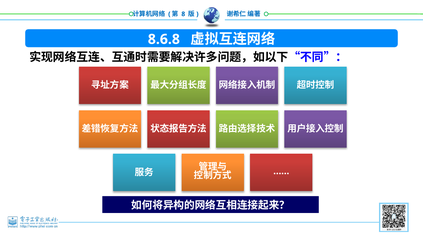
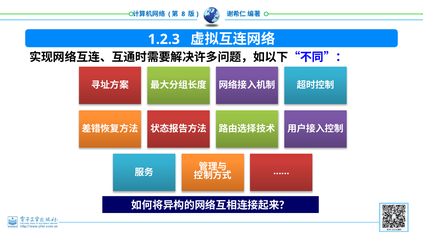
8.6.8: 8.6.8 -> 1.2.3
